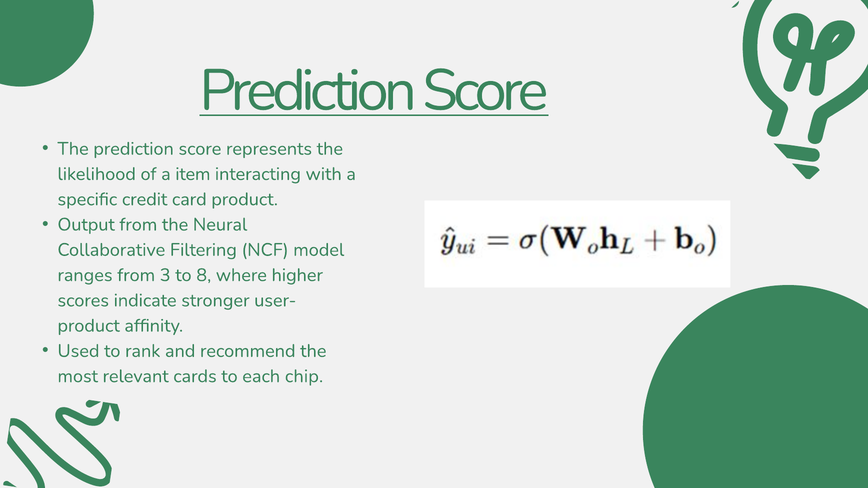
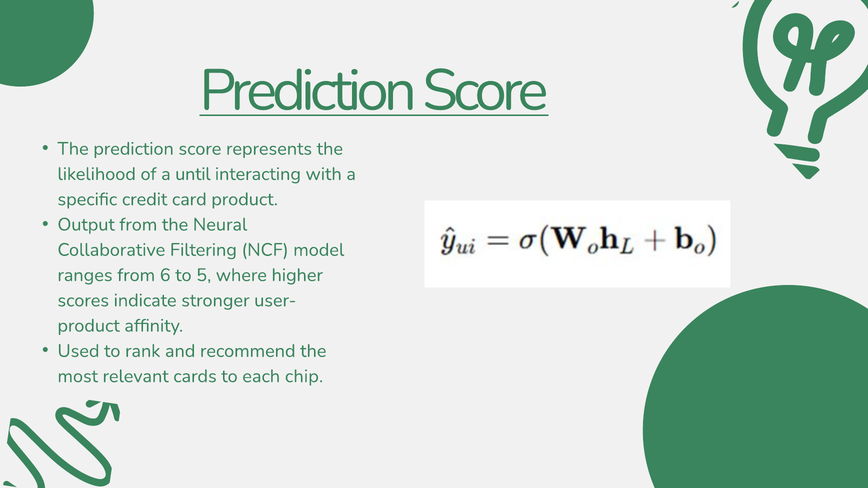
item: item -> until
3: 3 -> 6
8: 8 -> 5
